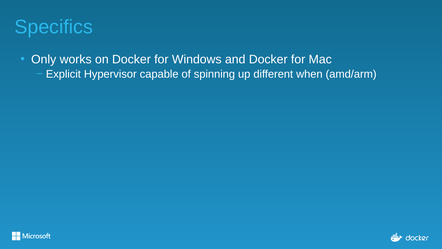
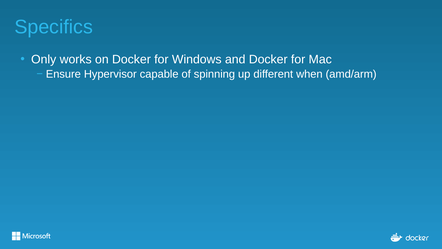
Explicit: Explicit -> Ensure
